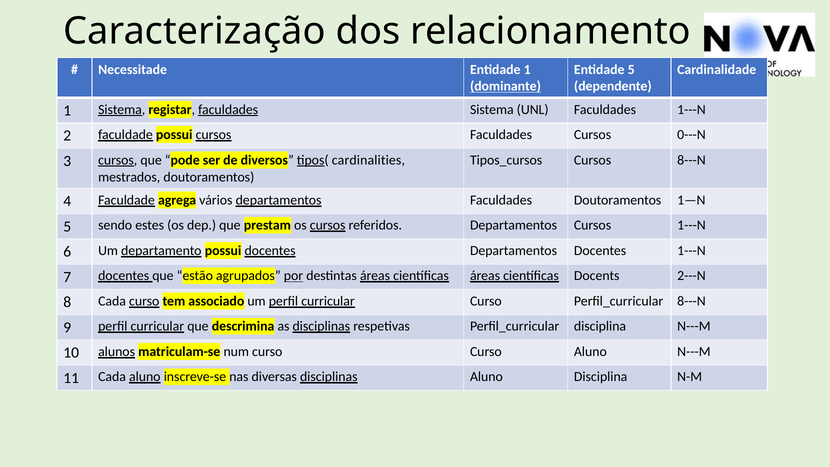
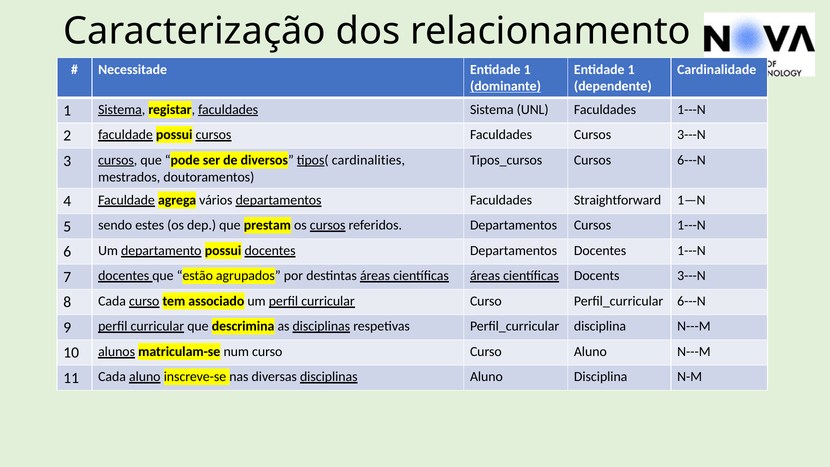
5 at (631, 69): 5 -> 1
Cursos 0---N: 0---N -> 3---N
Cursos 8---N: 8---N -> 6---N
Faculdades Doutoramentos: Doutoramentos -> Straightforward
por underline: present -> none
Docents 2---N: 2---N -> 3---N
8---N at (691, 301): 8---N -> 6---N
